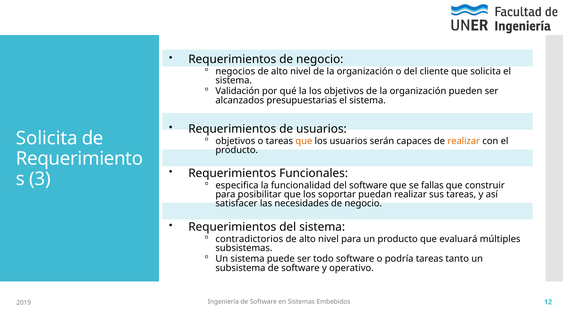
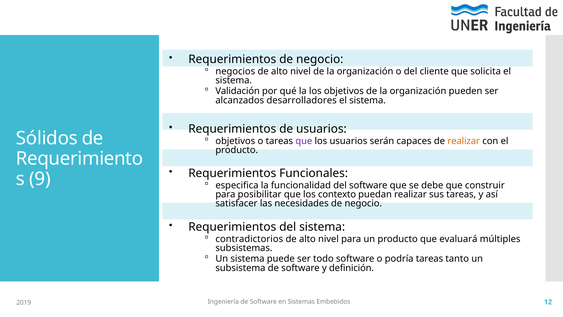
presupuestarias: presupuestarias -> desarrolladores
Solicita at (47, 138): Solicita -> Sólidos
que at (304, 141) colour: orange -> purple
3: 3 -> 9
fallas: fallas -> debe
soportar: soportar -> contexto
operativo: operativo -> definición
